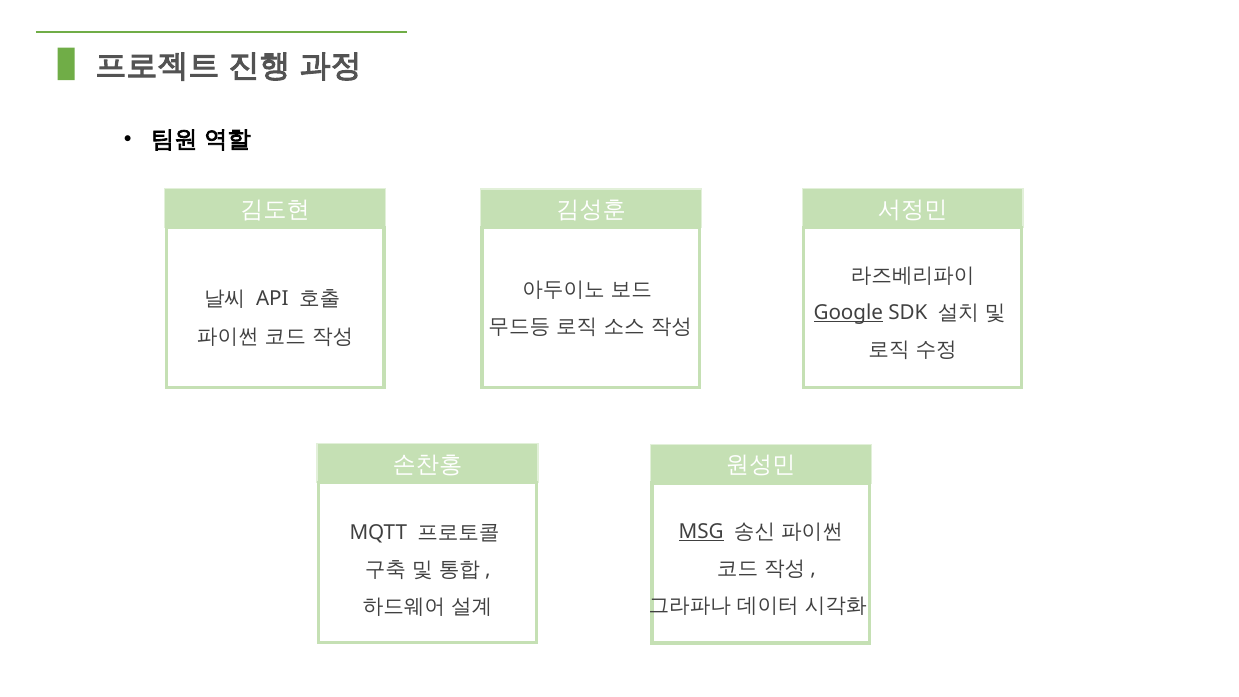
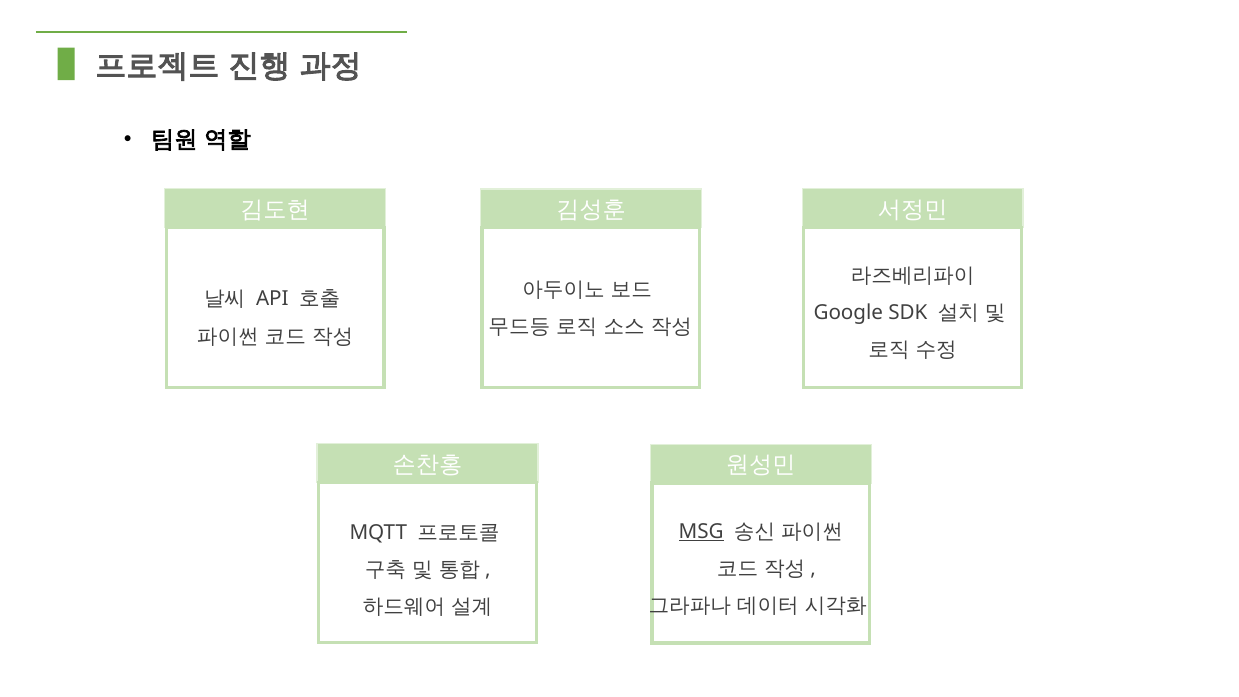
Google underline: present -> none
